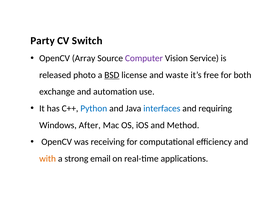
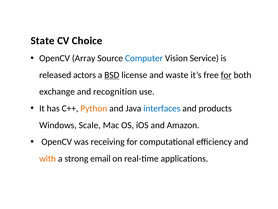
Party: Party -> State
Switch: Switch -> Choice
Computer colour: purple -> blue
photo: photo -> actors
for at (226, 75) underline: none -> present
automation: automation -> recognition
Python colour: blue -> orange
requiring: requiring -> products
After: After -> Scale
Method: Method -> Amazon
